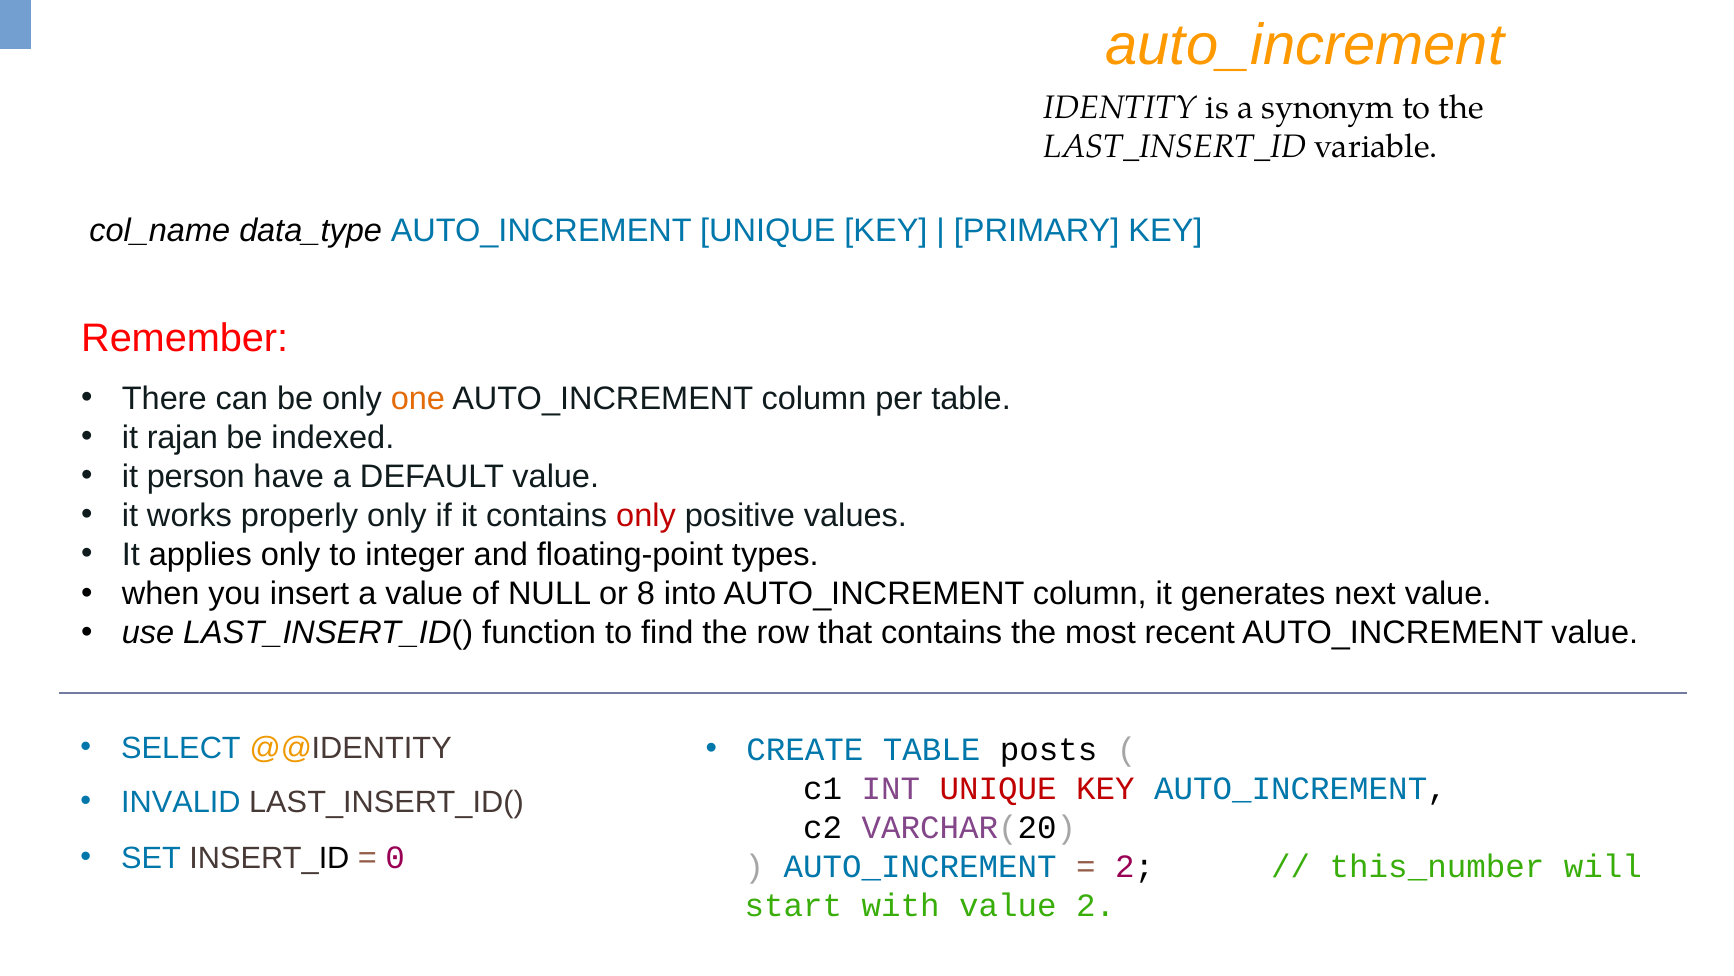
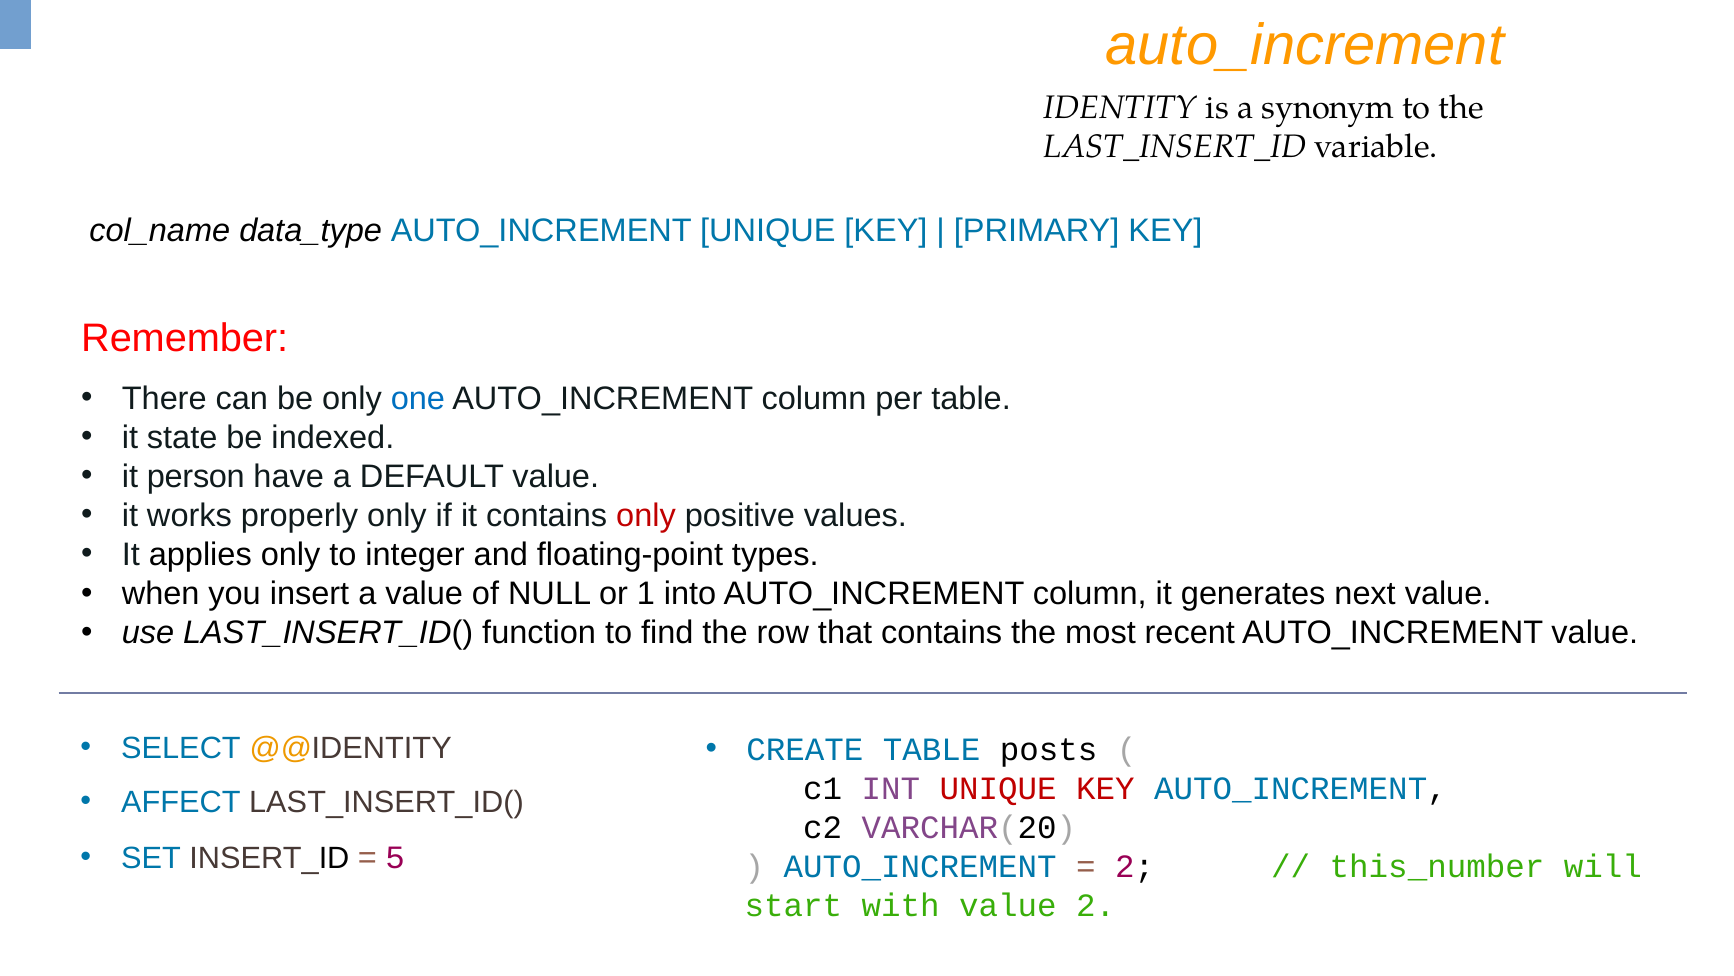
one colour: orange -> blue
rajan: rajan -> state
8: 8 -> 1
INVALID: INVALID -> AFFECT
0: 0 -> 5
